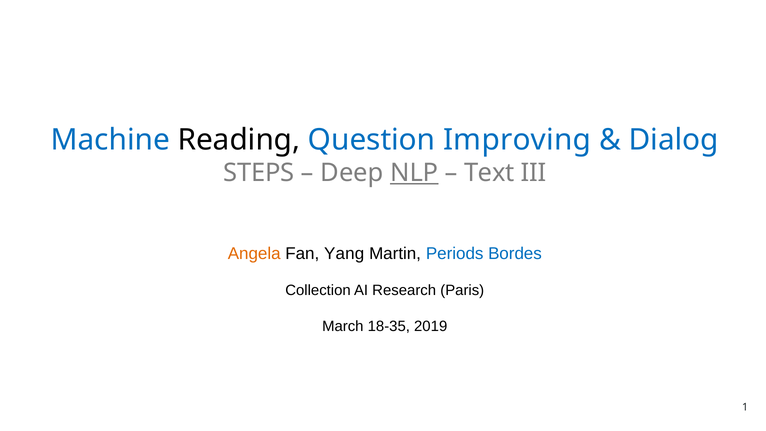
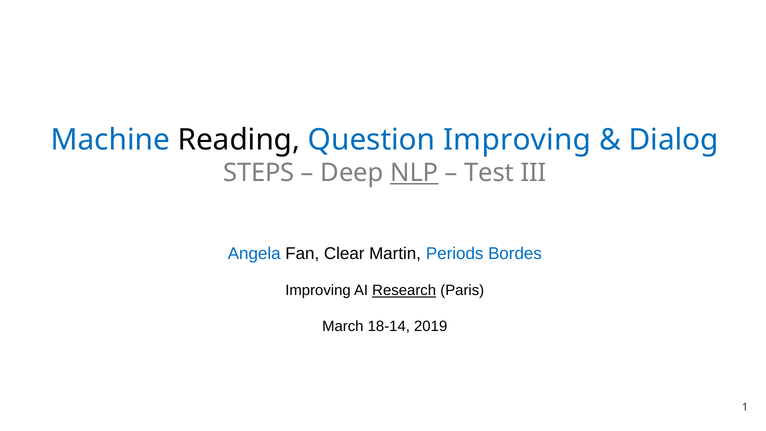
Text: Text -> Test
Angela colour: orange -> blue
Yang: Yang -> Clear
Collection at (318, 290): Collection -> Improving
Research underline: none -> present
18-35: 18-35 -> 18-14
